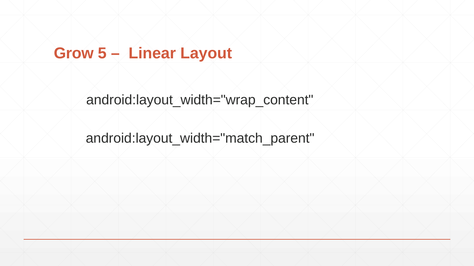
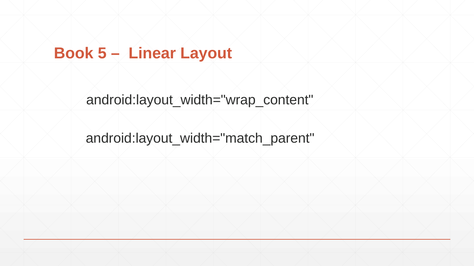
Grow: Grow -> Book
